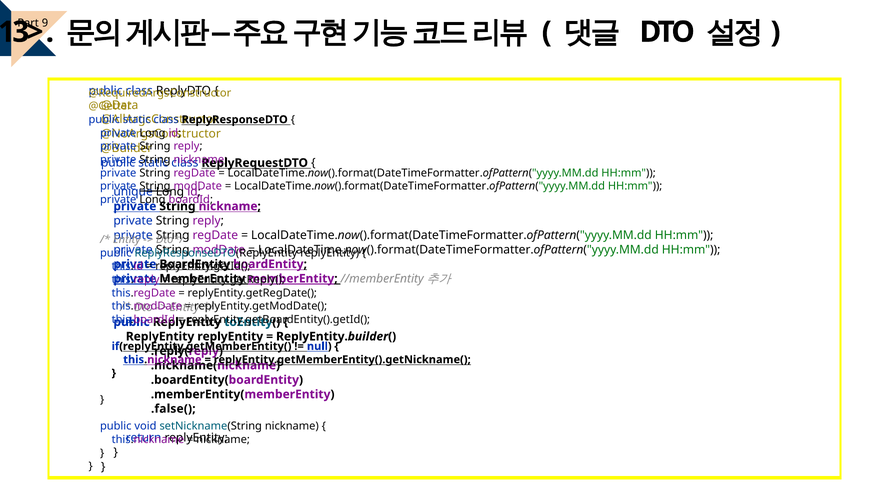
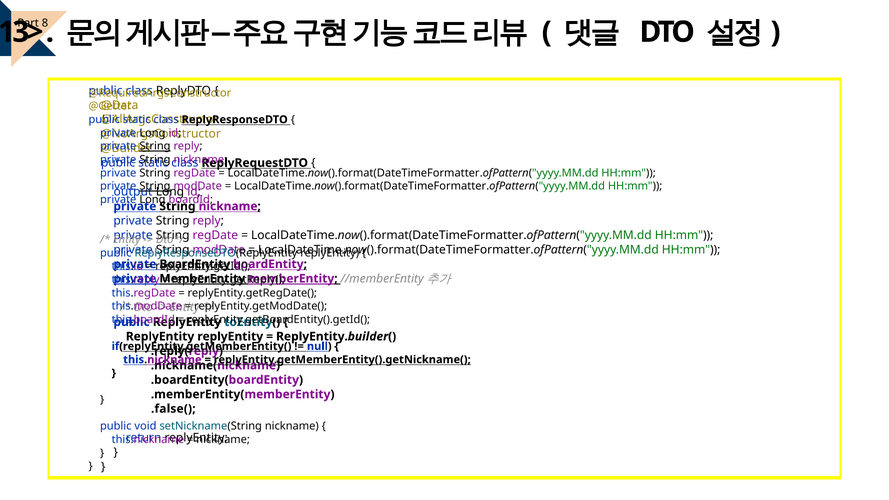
9: 9 -> 8
String at (155, 146) underline: none -> present
unique: unique -> output
